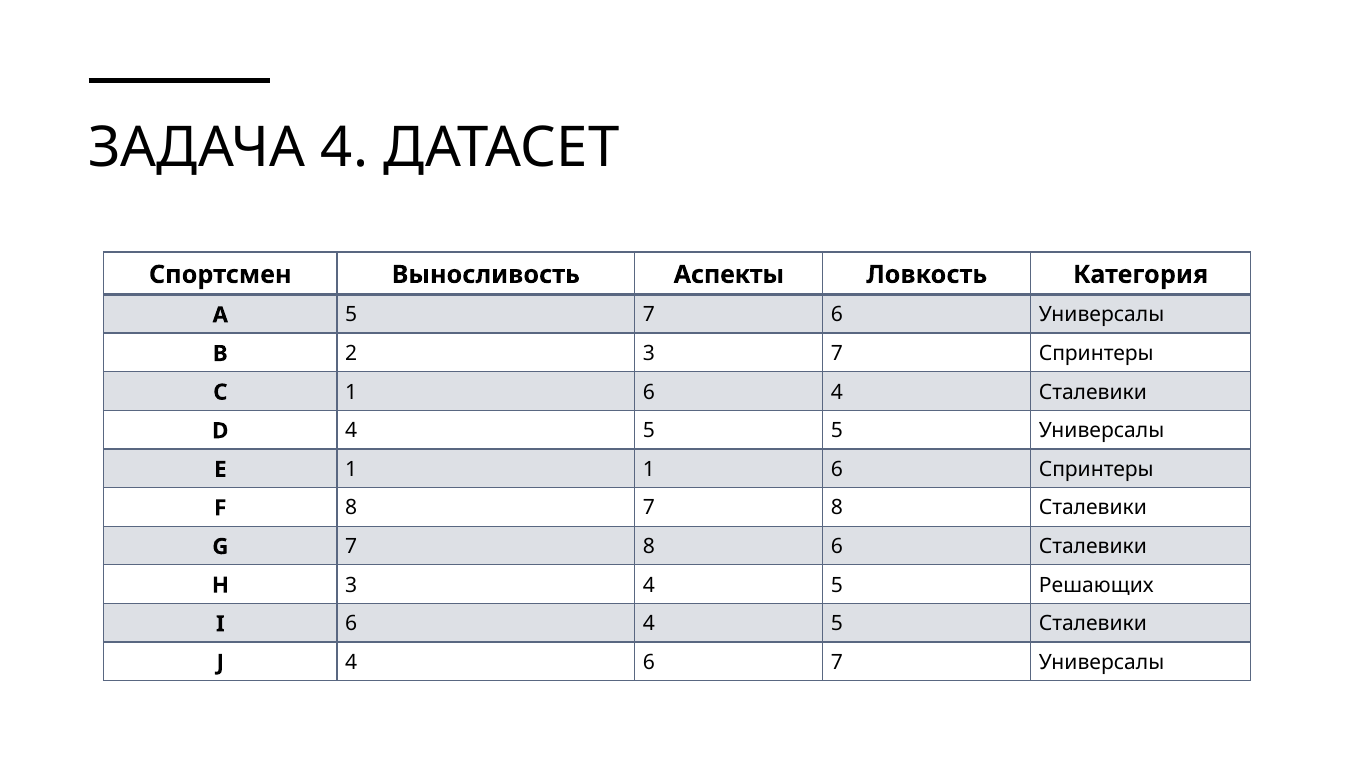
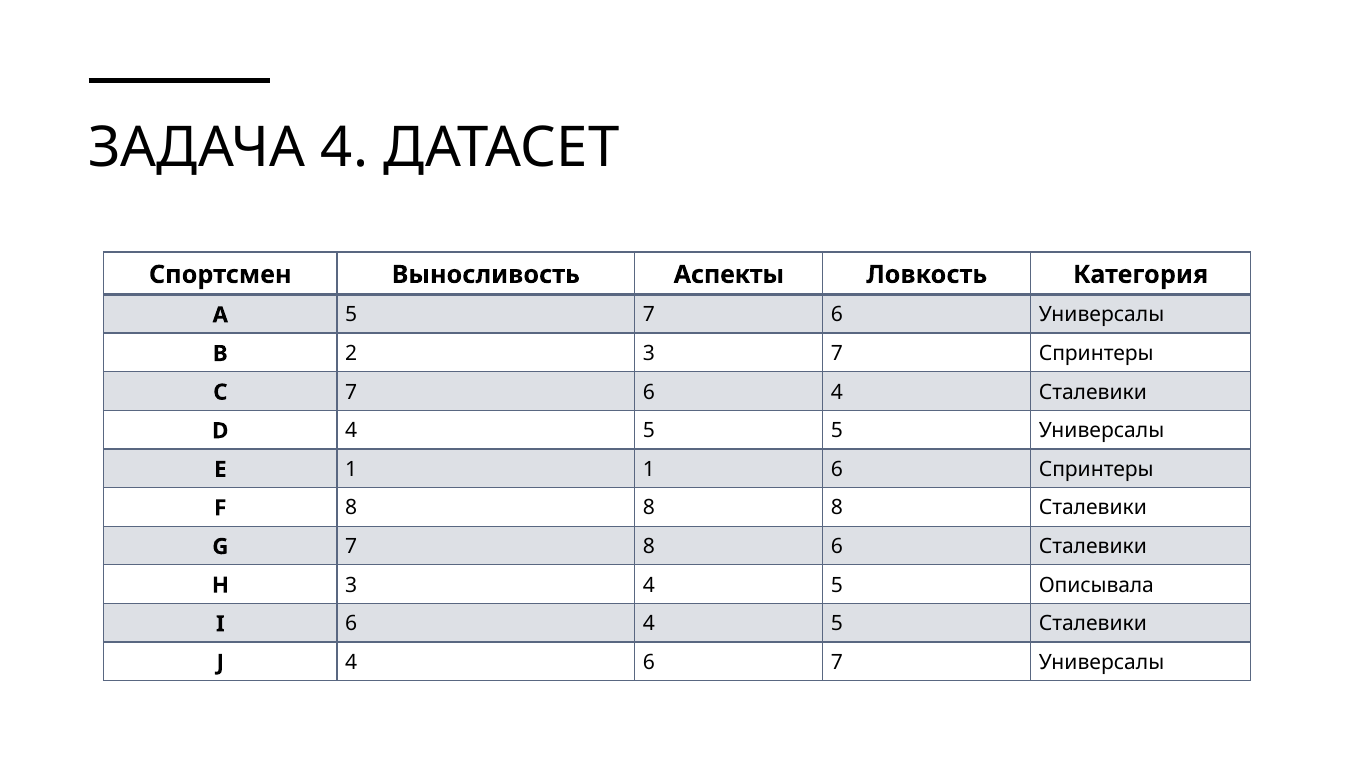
C 1: 1 -> 7
F 8 7: 7 -> 8
Решающих: Решающих -> Описывала
